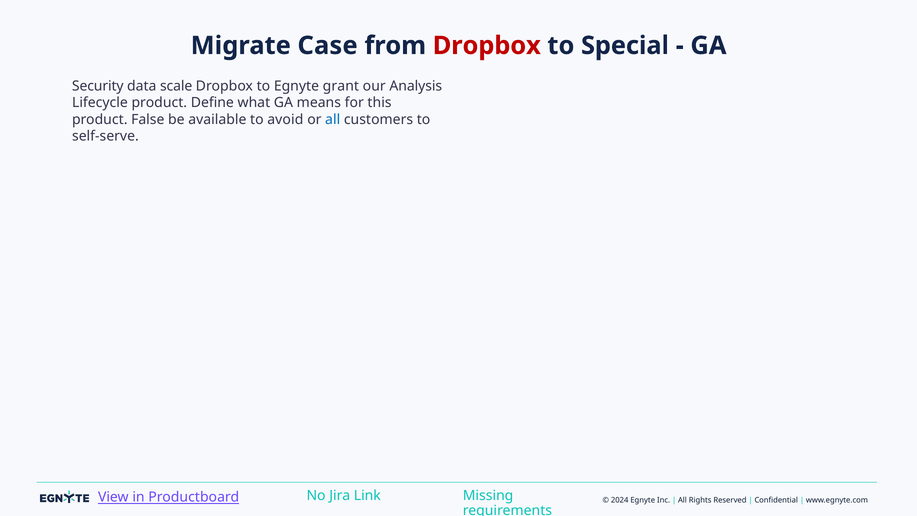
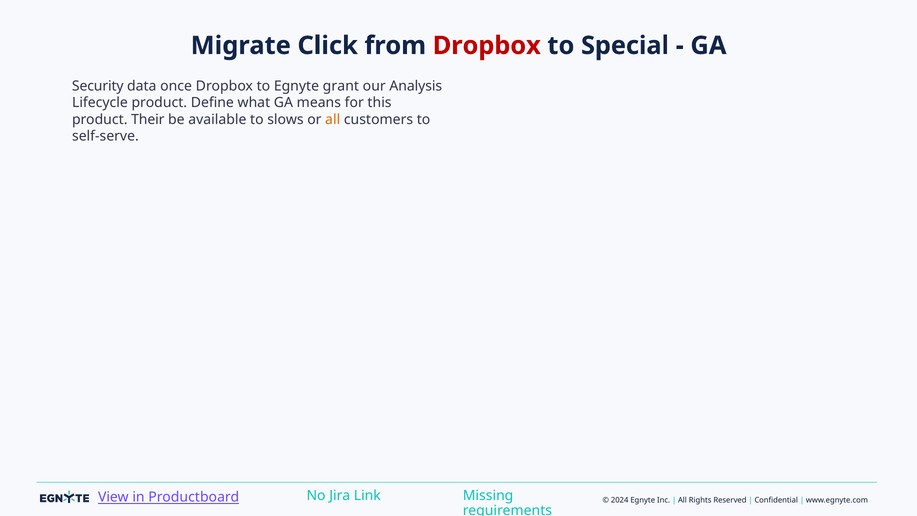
Case: Case -> Click
scale: scale -> once
False: False -> Their
avoid: avoid -> slows
all at (333, 119) colour: blue -> orange
